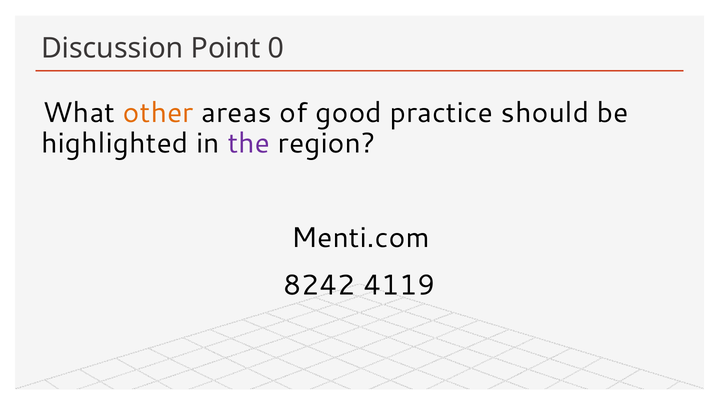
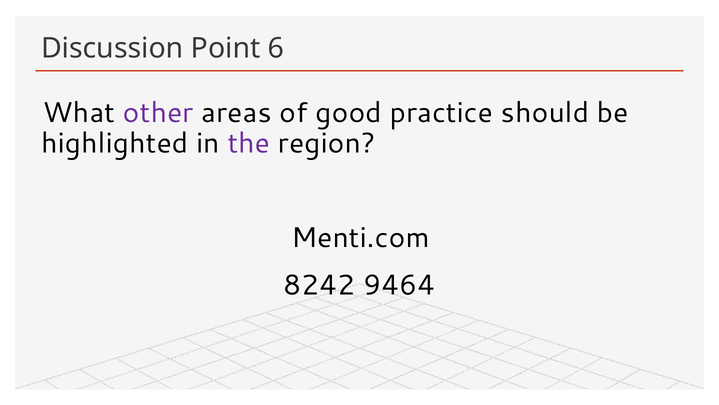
0: 0 -> 6
other colour: orange -> purple
4119: 4119 -> 9464
